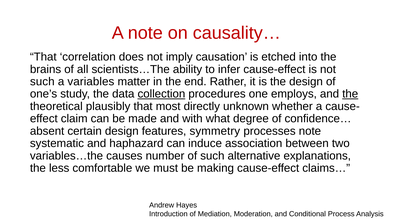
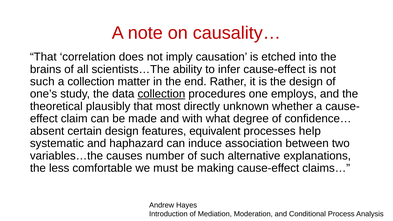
a variables: variables -> collection
the at (350, 94) underline: present -> none
symmetry: symmetry -> equivalent
processes note: note -> help
